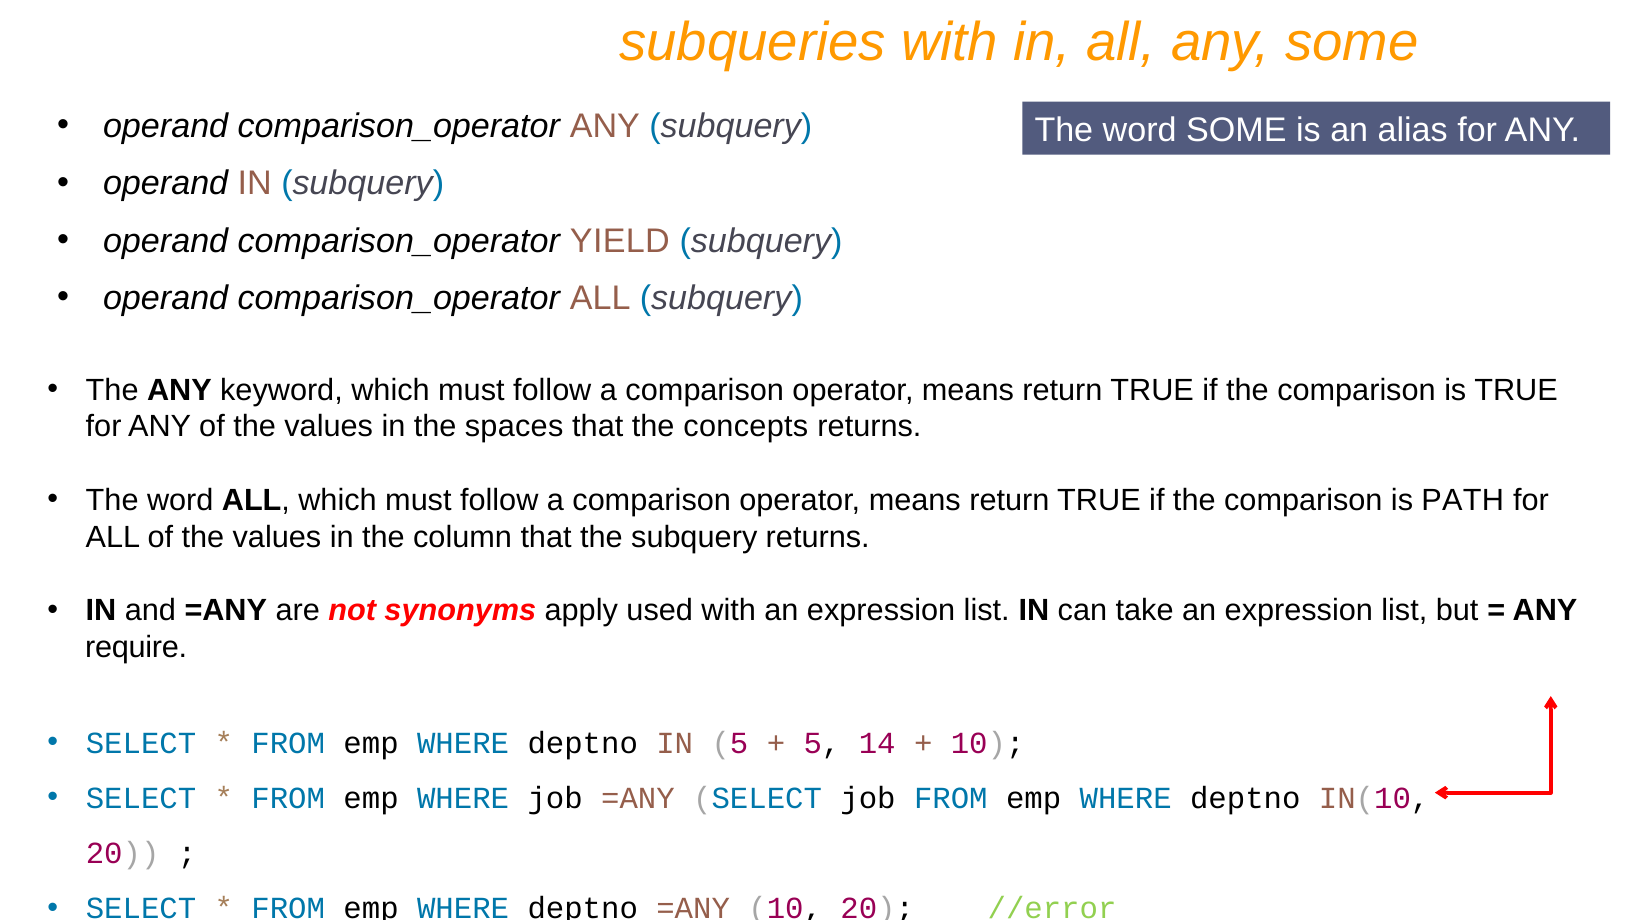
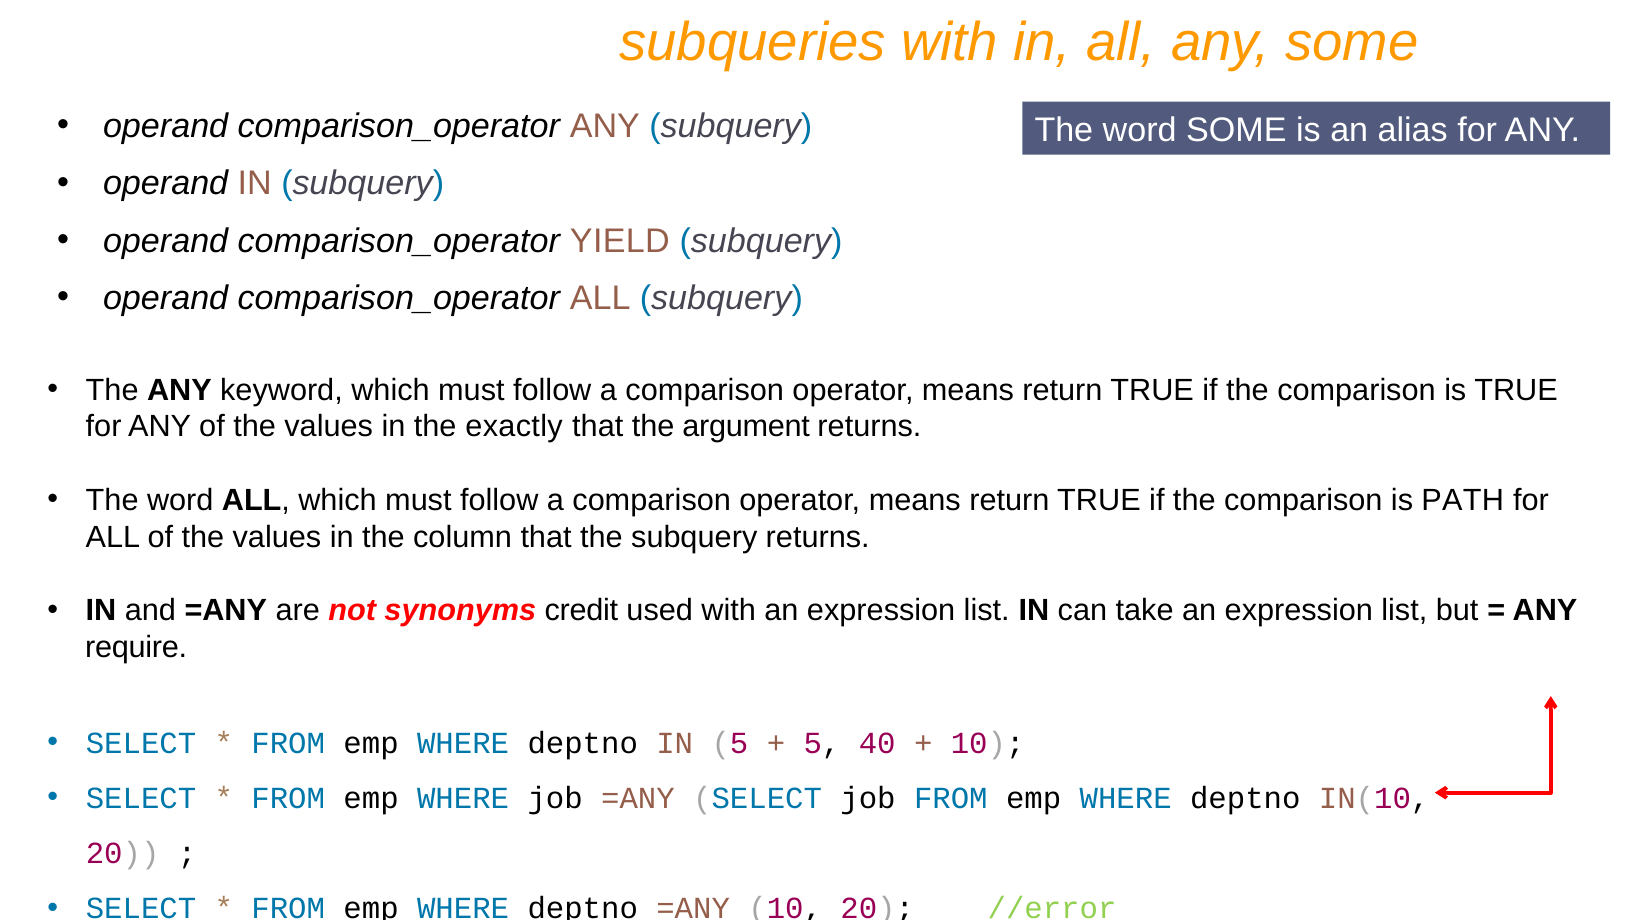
spaces: spaces -> exactly
concepts: concepts -> argument
apply: apply -> credit
14: 14 -> 40
